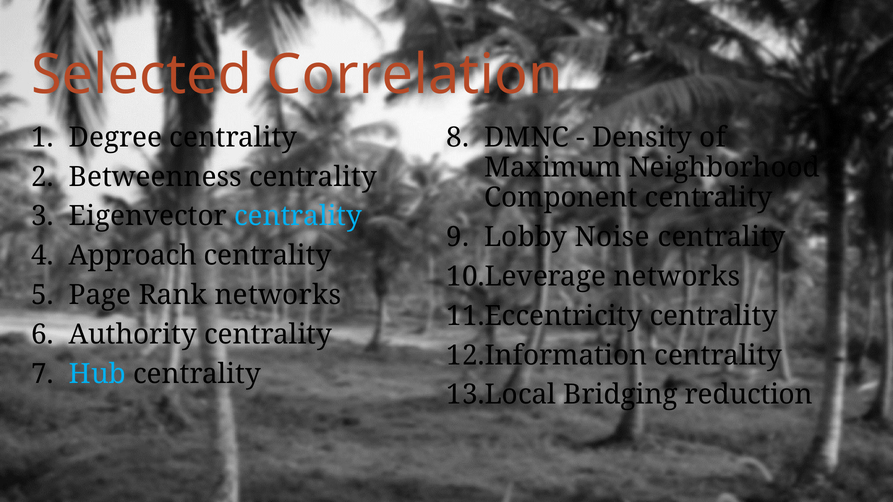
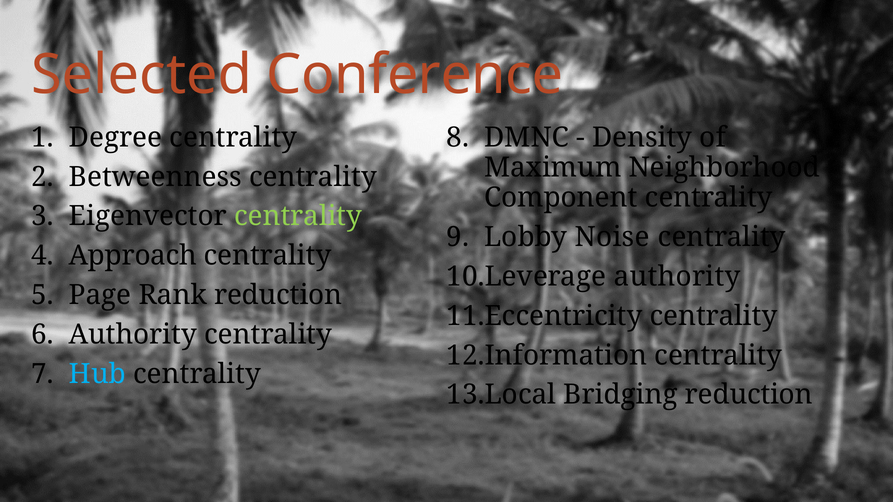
Correlation: Correlation -> Conference
centrality at (298, 216) colour: light blue -> light green
networks at (677, 277): networks -> authority
Rank networks: networks -> reduction
